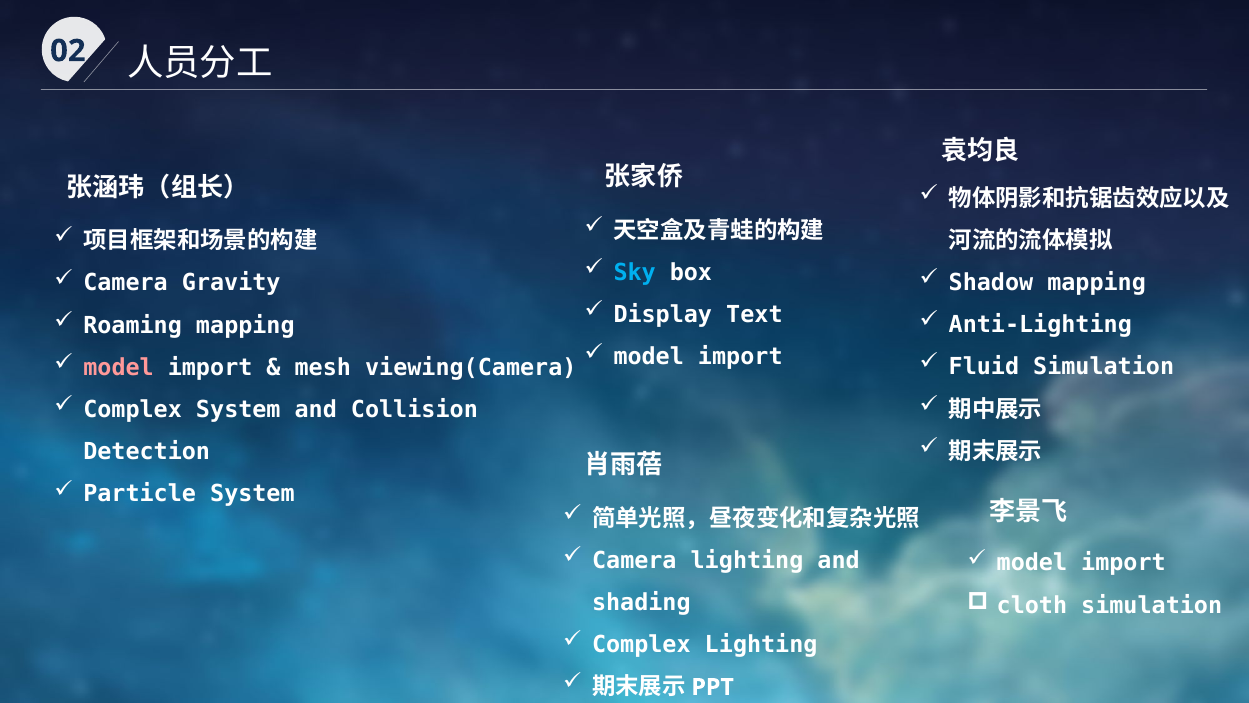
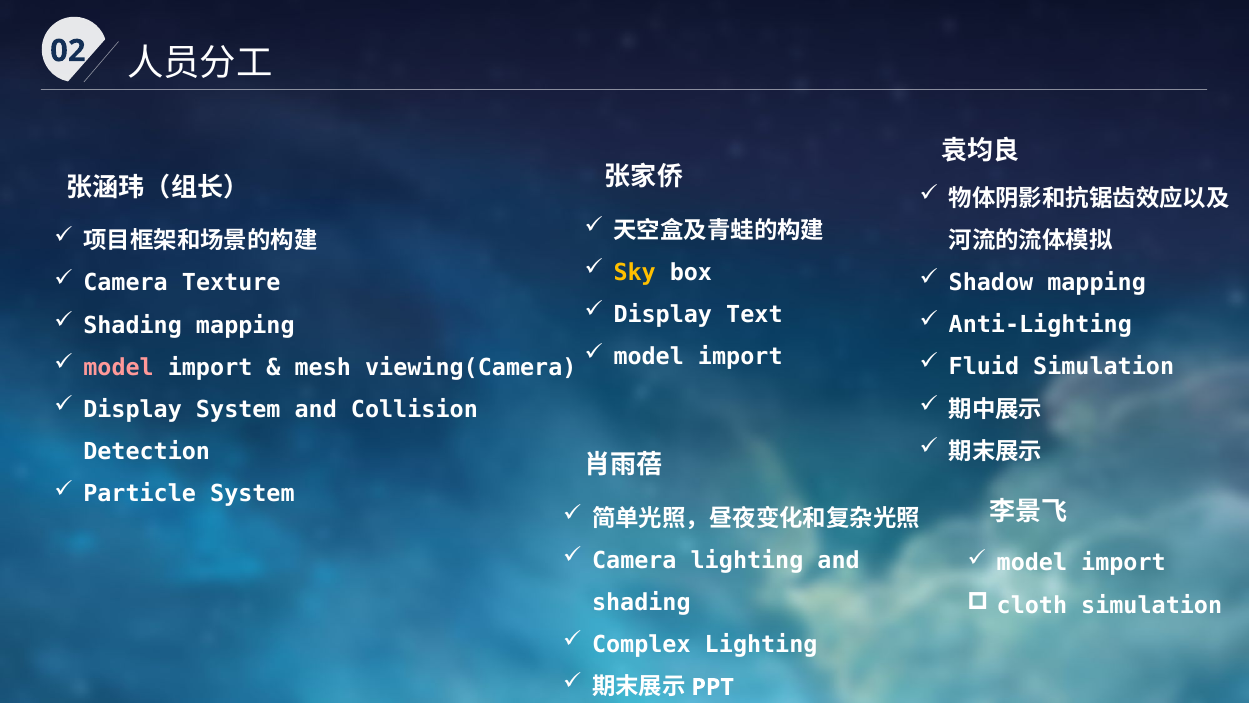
Sky colour: light blue -> yellow
Gravity: Gravity -> Texture
Roaming at (133, 325): Roaming -> Shading
Complex at (133, 409): Complex -> Display
